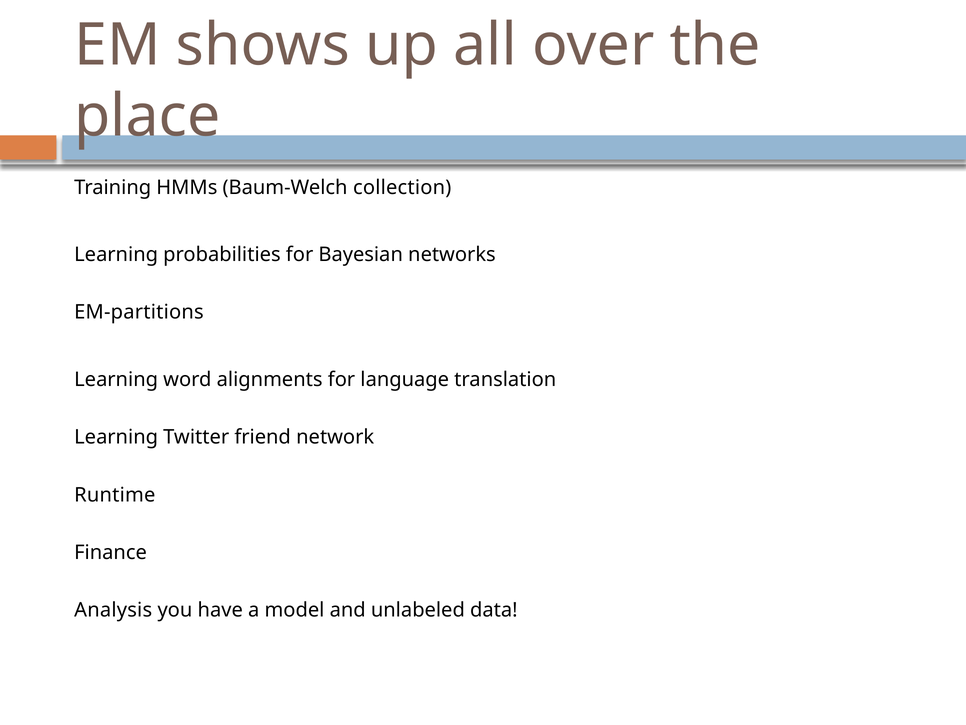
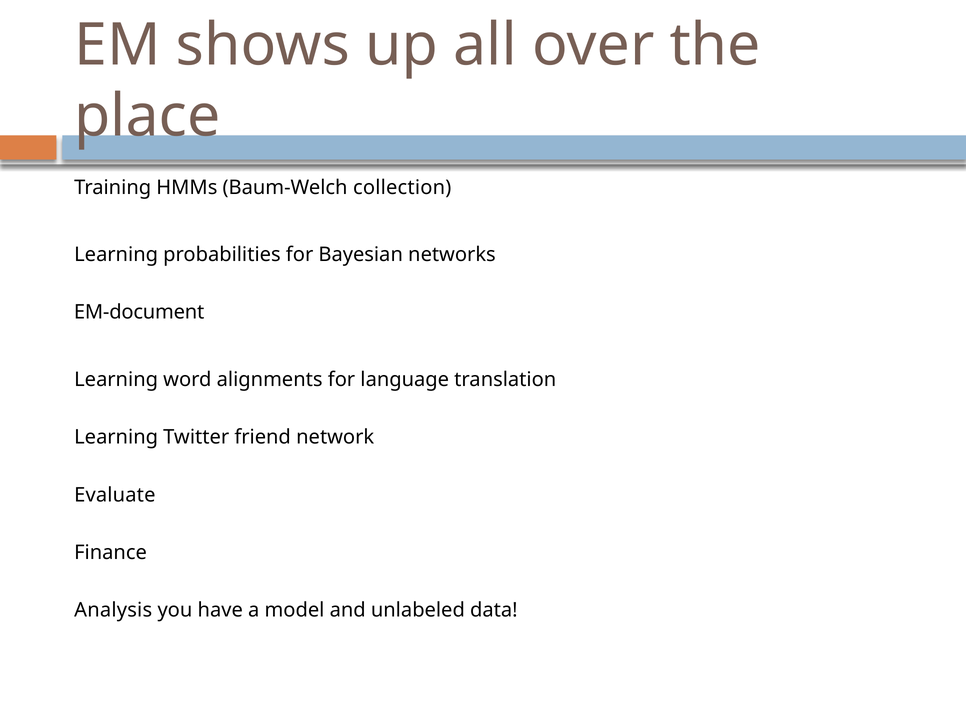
EM-partitions: EM-partitions -> EM-document
Runtime: Runtime -> Evaluate
